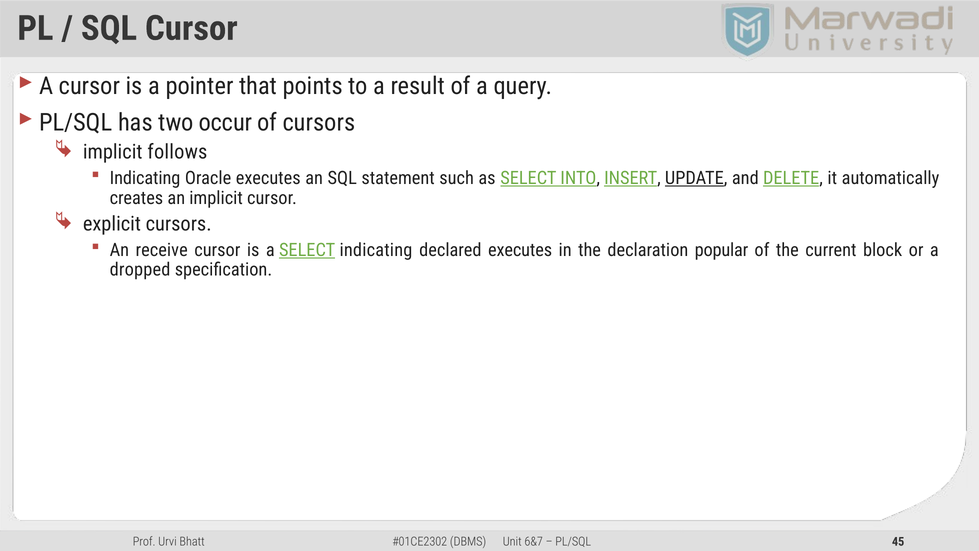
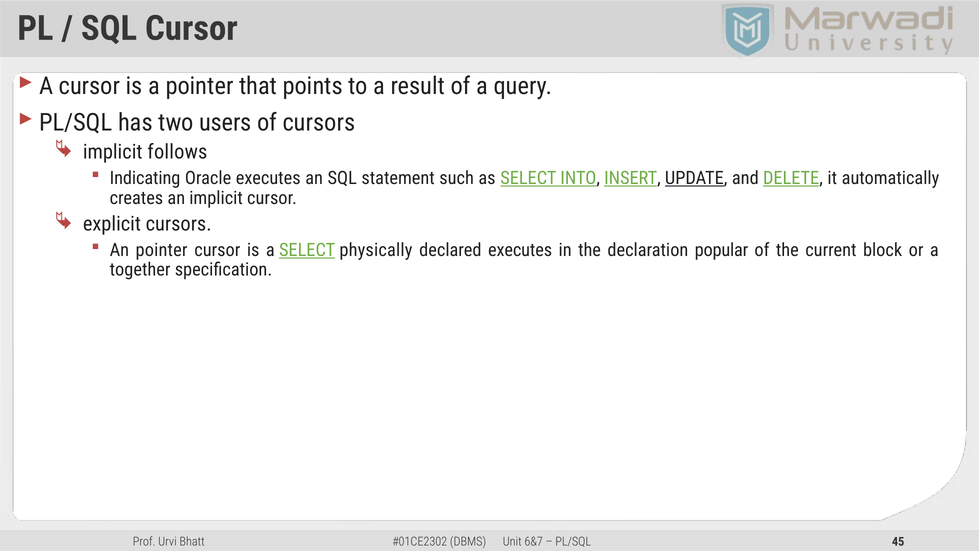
occur: occur -> users
An receive: receive -> pointer
SELECT indicating: indicating -> physically
dropped: dropped -> together
